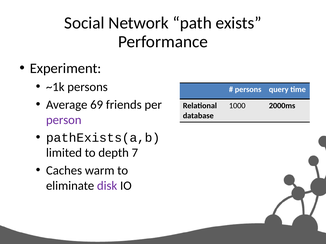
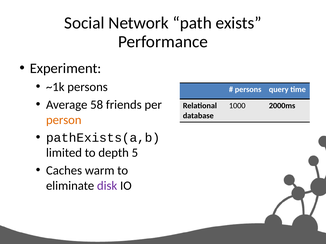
69: 69 -> 58
person colour: purple -> orange
7: 7 -> 5
